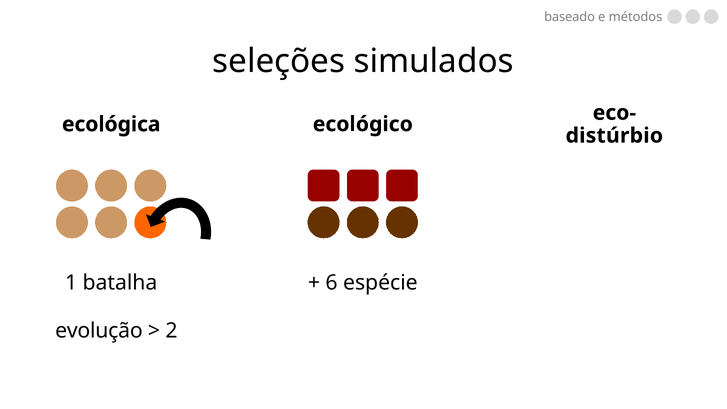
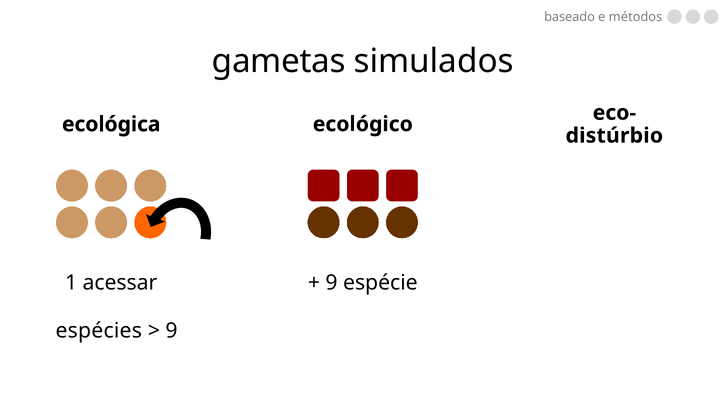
seleções: seleções -> gametas
batalha: batalha -> acessar
6 at (331, 283): 6 -> 9
evolução: evolução -> espécies
2 at (172, 331): 2 -> 9
